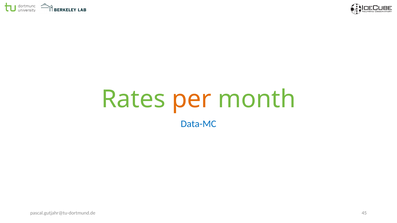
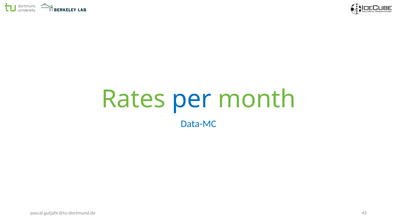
per colour: orange -> blue
